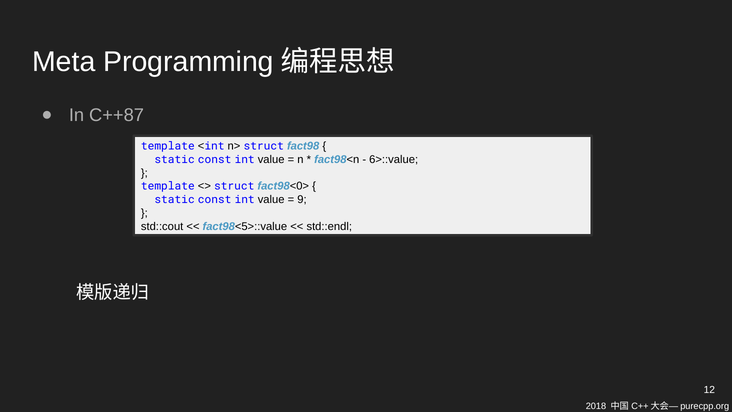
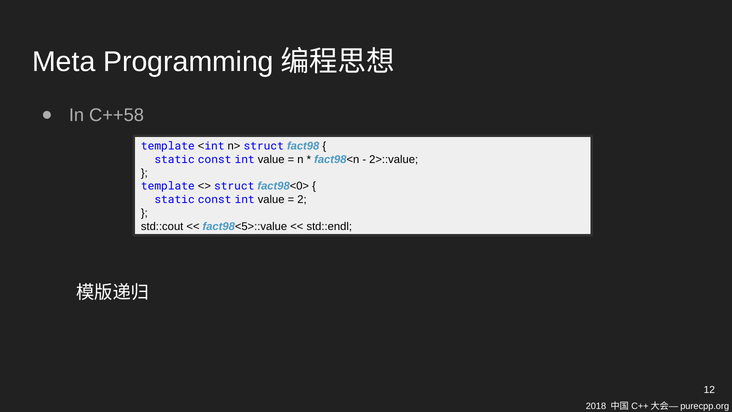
C++87: C++87 -> C++58
6>::value: 6>::value -> 2>::value
9: 9 -> 2
